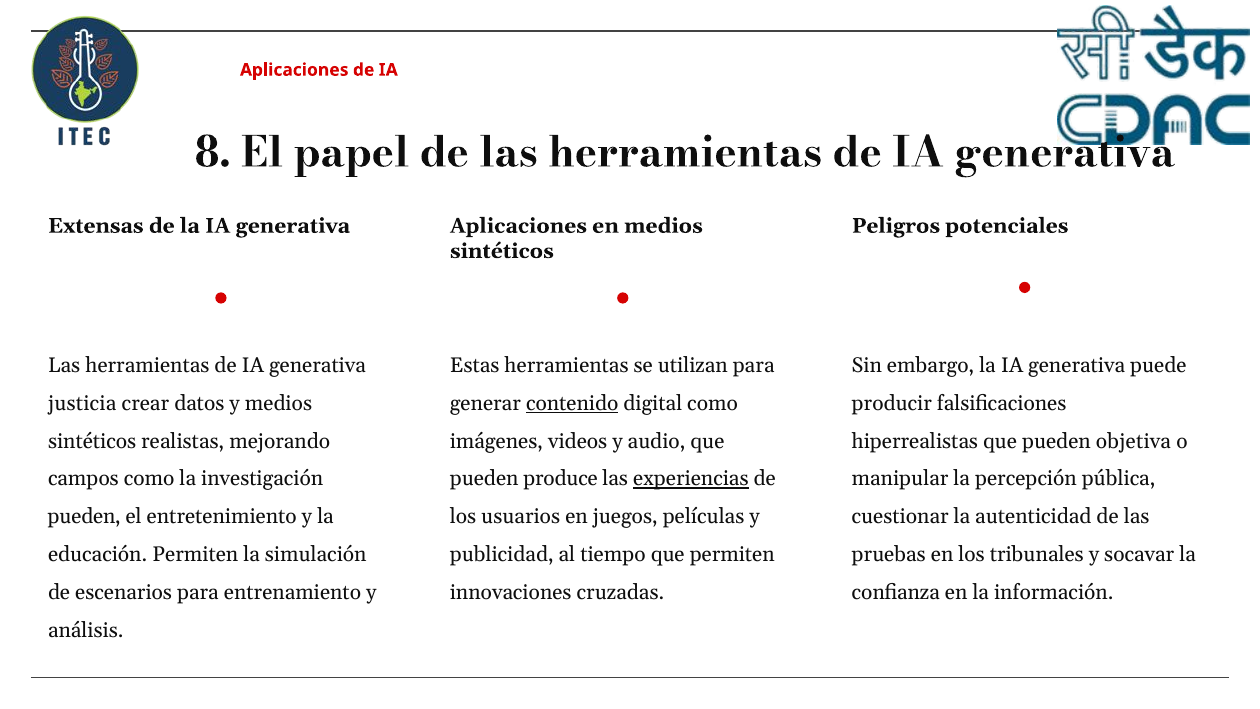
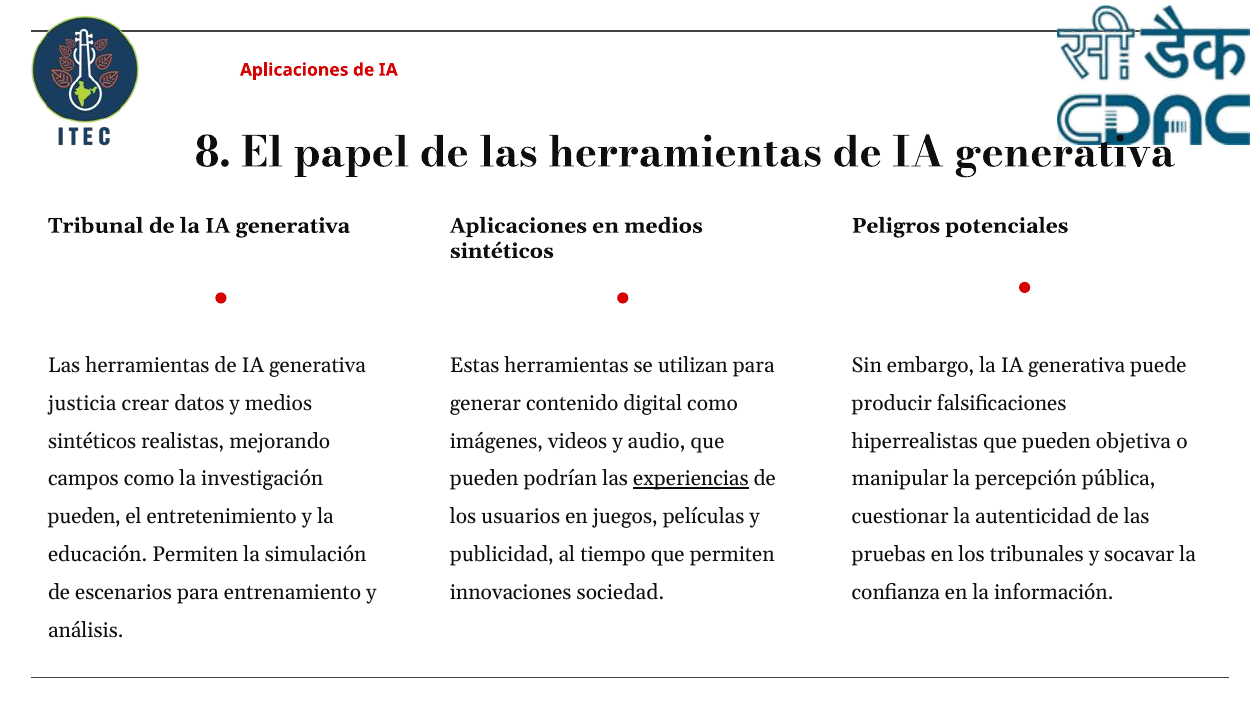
Extensas: Extensas -> Tribunal
contenido underline: present -> none
produce: produce -> podrían
cruzadas: cruzadas -> sociedad
